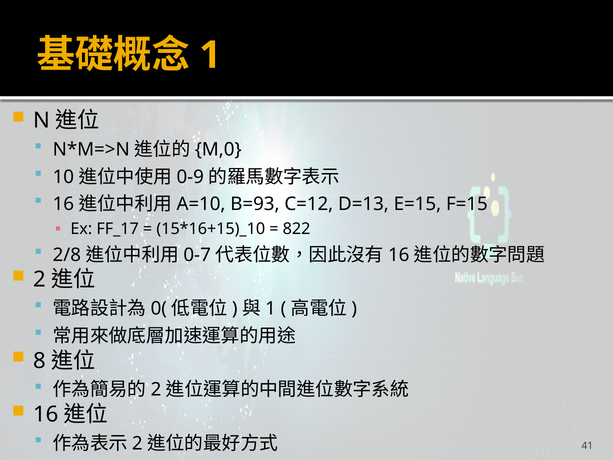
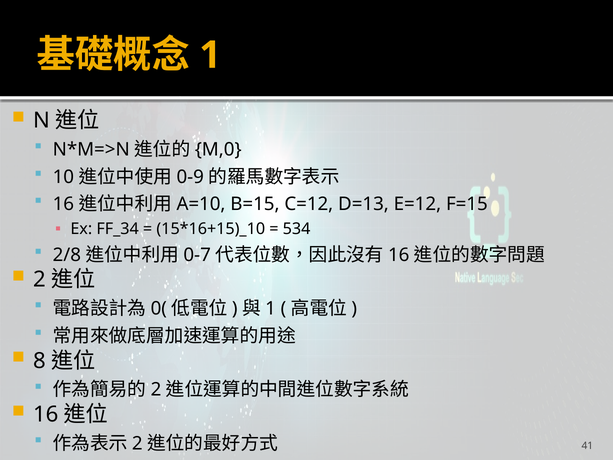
B=93: B=93 -> B=15
E=15: E=15 -> E=12
FF_17: FF_17 -> FF_34
822: 822 -> 534
